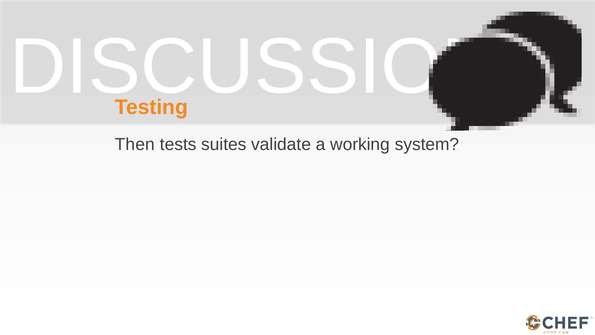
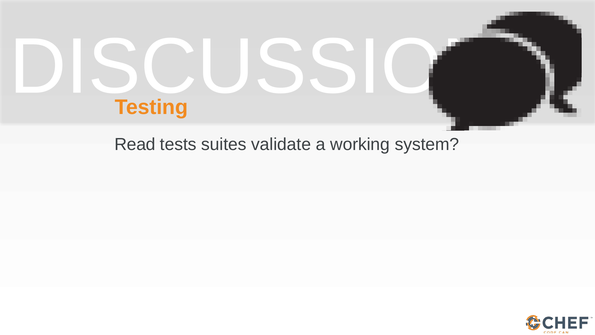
Then: Then -> Read
